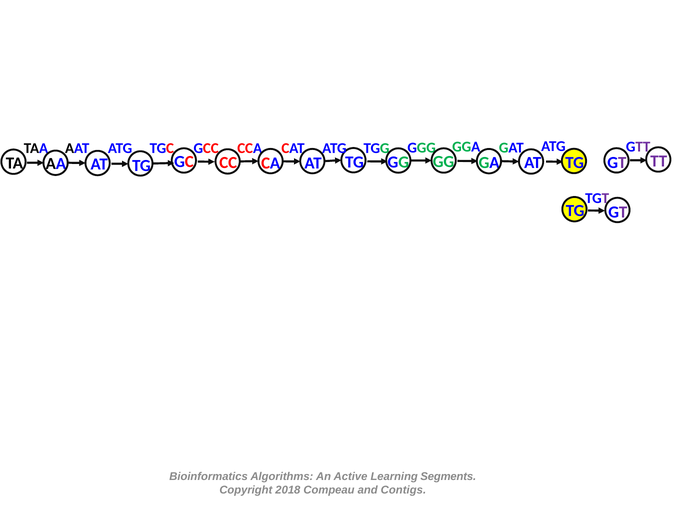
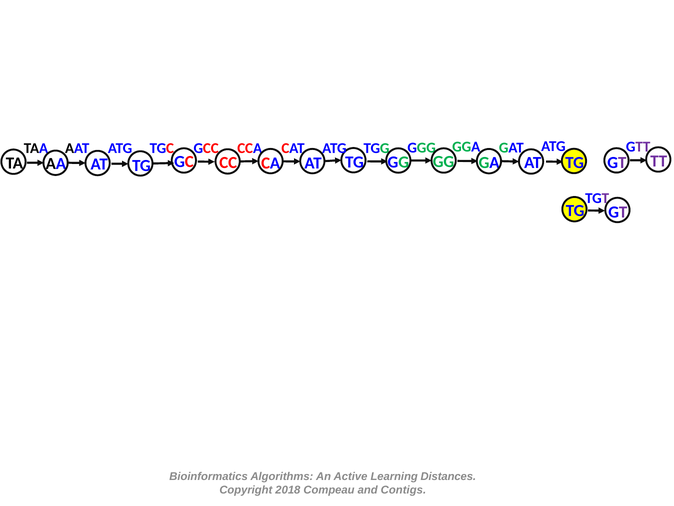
Segments: Segments -> Distances
